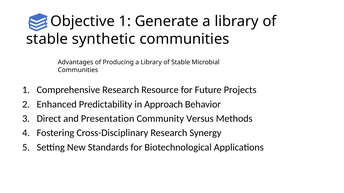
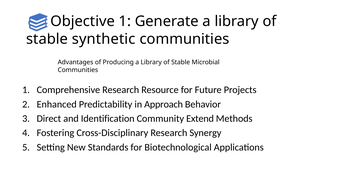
Presentation: Presentation -> Identification
Versus: Versus -> Extend
